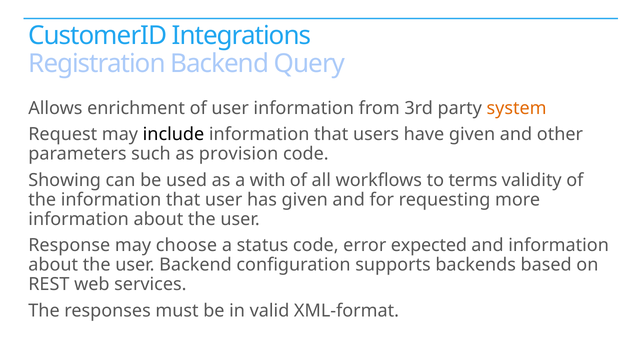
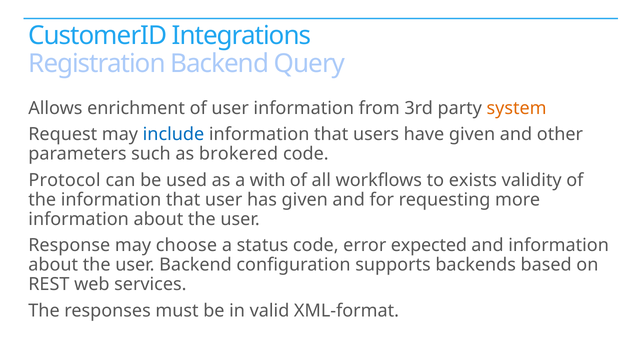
include colour: black -> blue
provision: provision -> brokered
Showing: Showing -> Protocol
terms: terms -> exists
